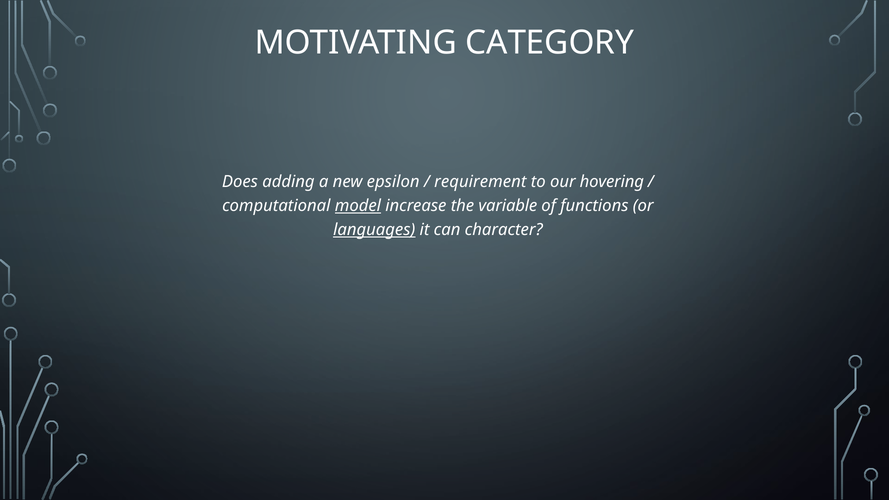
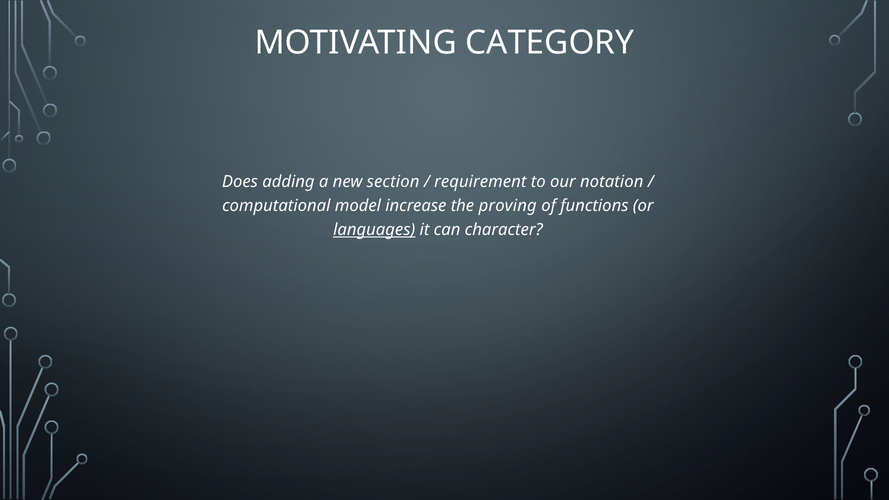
epsilon: epsilon -> section
hovering: hovering -> notation
model underline: present -> none
variable: variable -> proving
